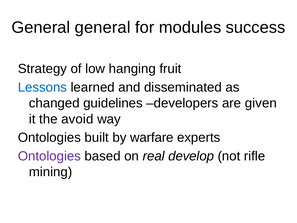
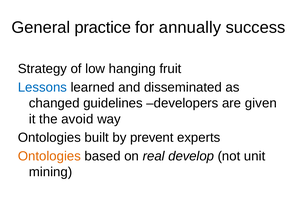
General general: general -> practice
modules: modules -> annually
warfare: warfare -> prevent
Ontologies at (49, 156) colour: purple -> orange
rifle: rifle -> unit
